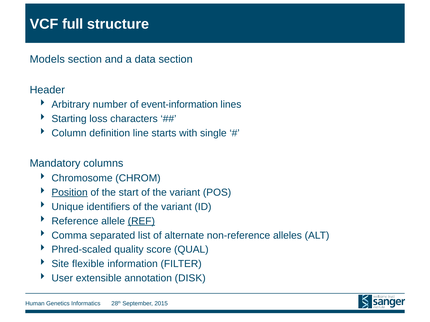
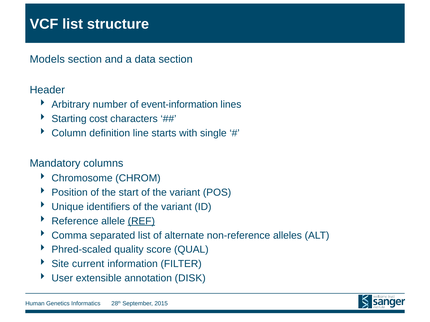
VCF full: full -> list
loss: loss -> cost
Position underline: present -> none
flexible: flexible -> current
